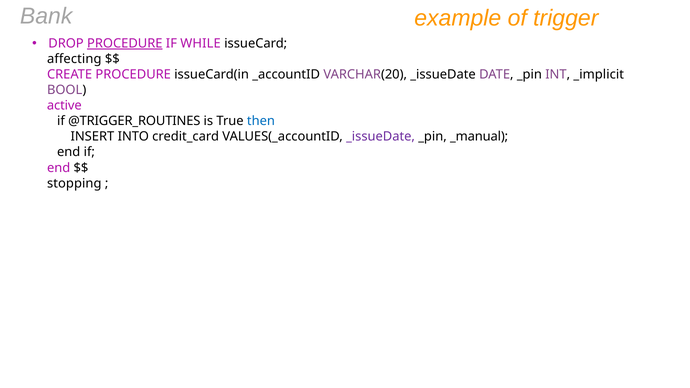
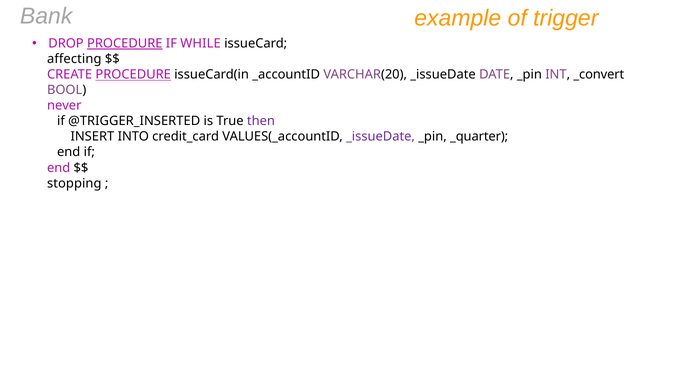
PROCEDURE at (133, 75) underline: none -> present
_implicit: _implicit -> _convert
active: active -> never
@TRIGGER_ROUTINES: @TRIGGER_ROUTINES -> @TRIGGER_INSERTED
then colour: blue -> purple
_manual: _manual -> _quarter
